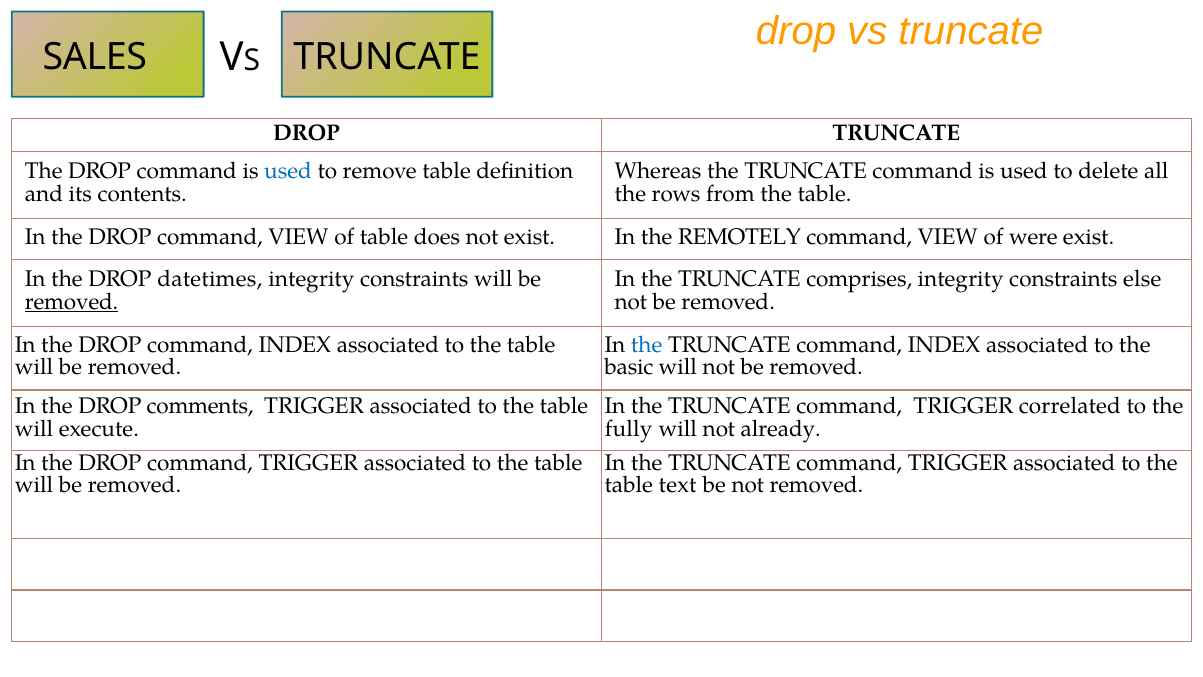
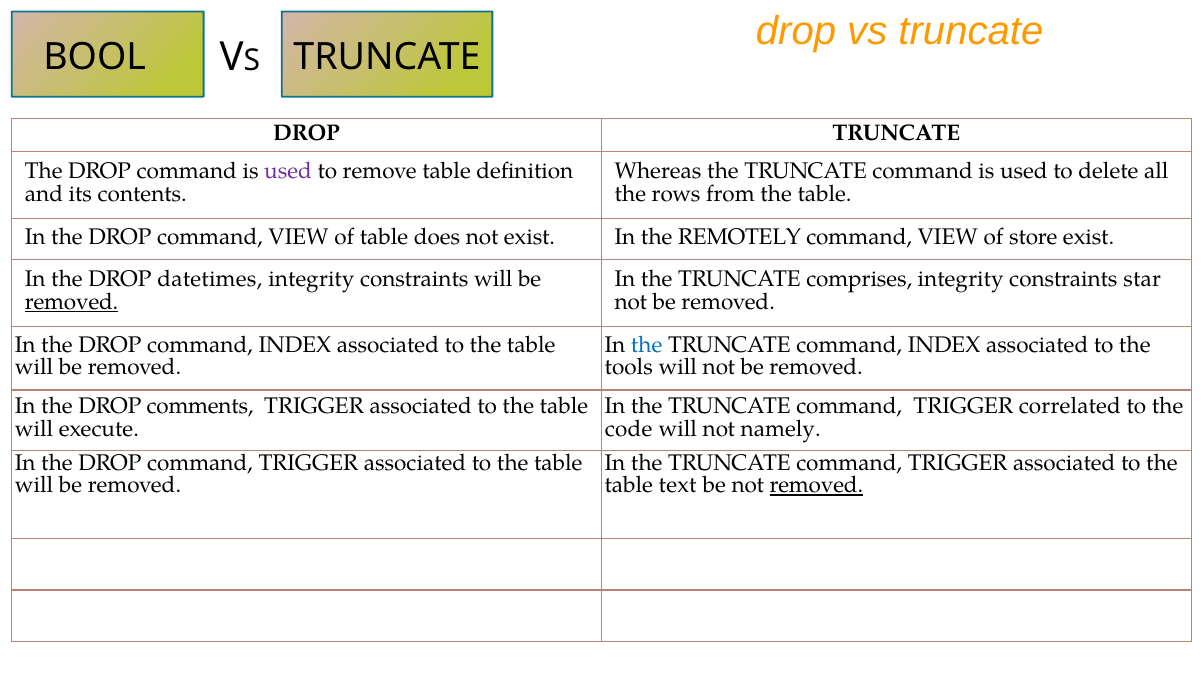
SALES: SALES -> BOOL
used at (288, 171) colour: blue -> purple
were: were -> store
else: else -> star
basic: basic -> tools
fully: fully -> code
already: already -> namely
removed at (816, 485) underline: none -> present
